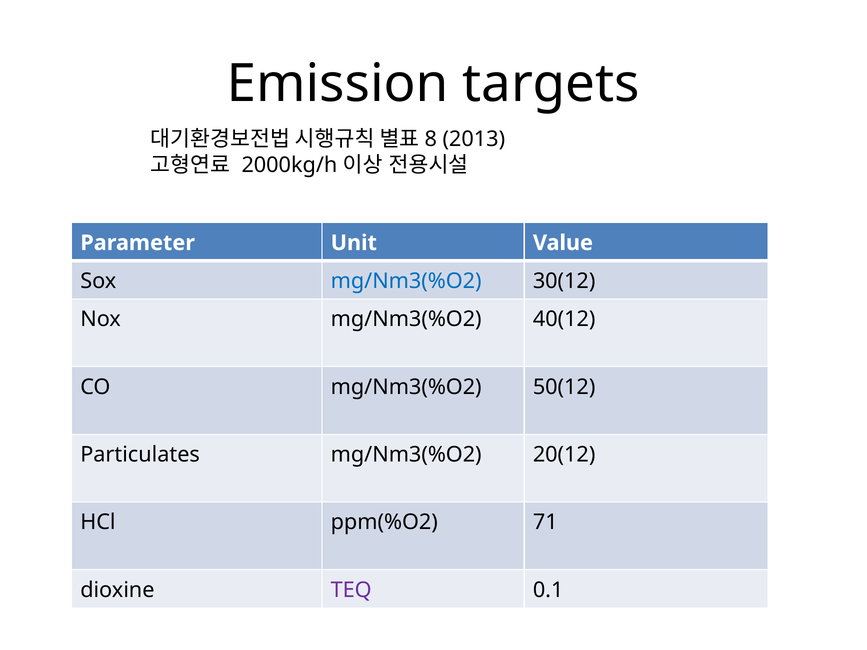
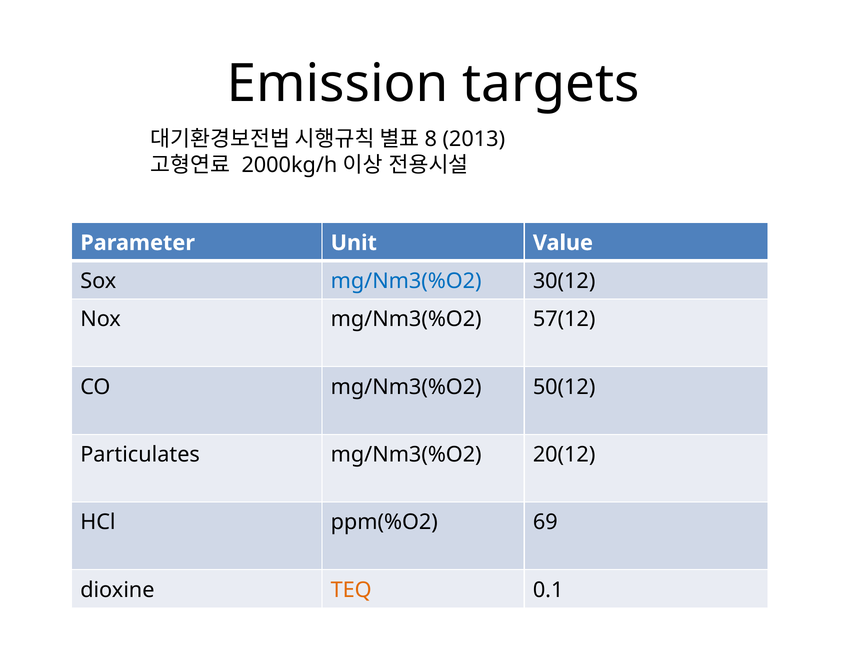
40(12: 40(12 -> 57(12
71: 71 -> 69
TEQ colour: purple -> orange
